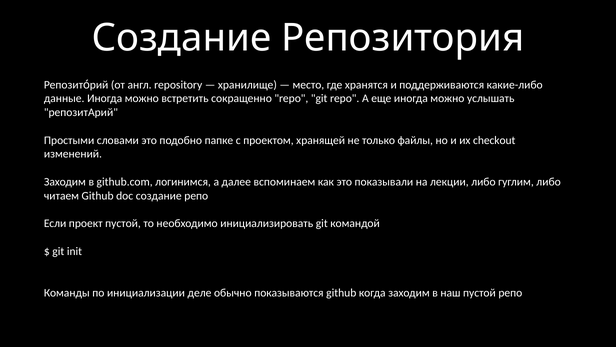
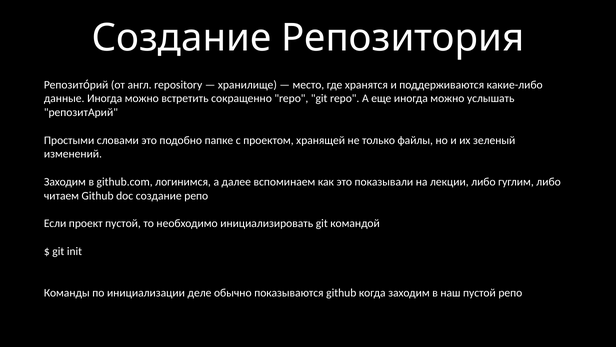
checkout: checkout -> зеленый
